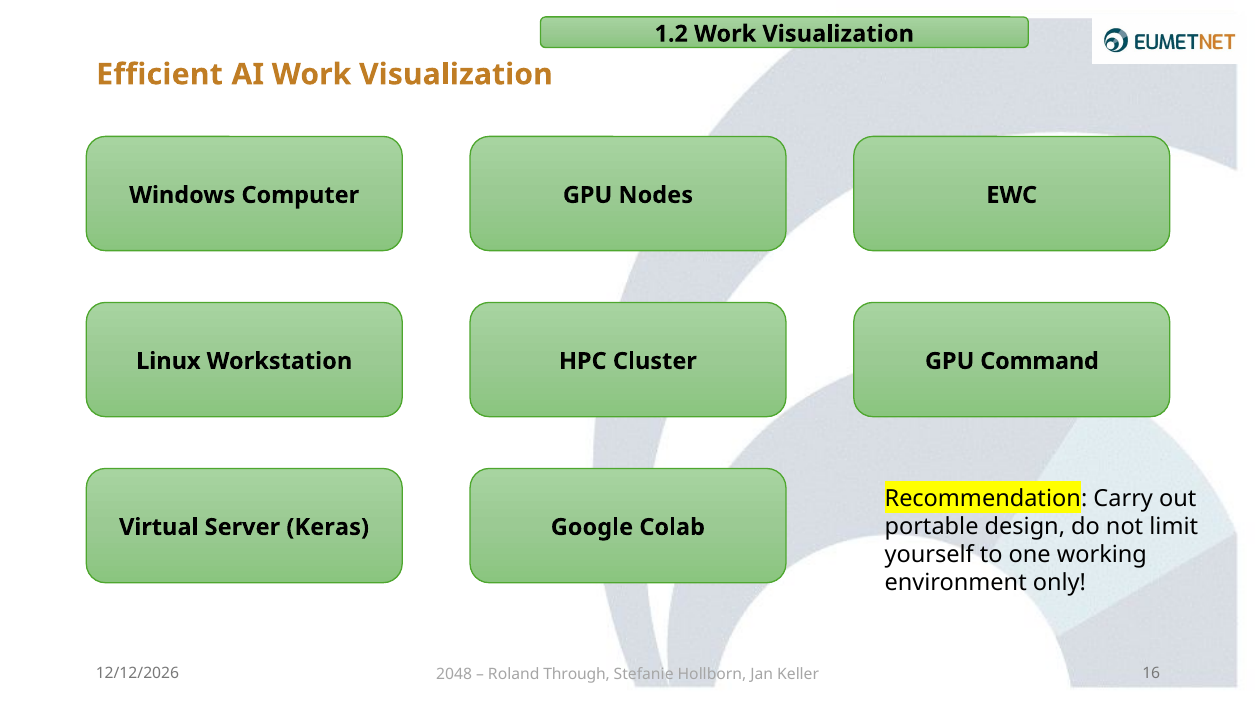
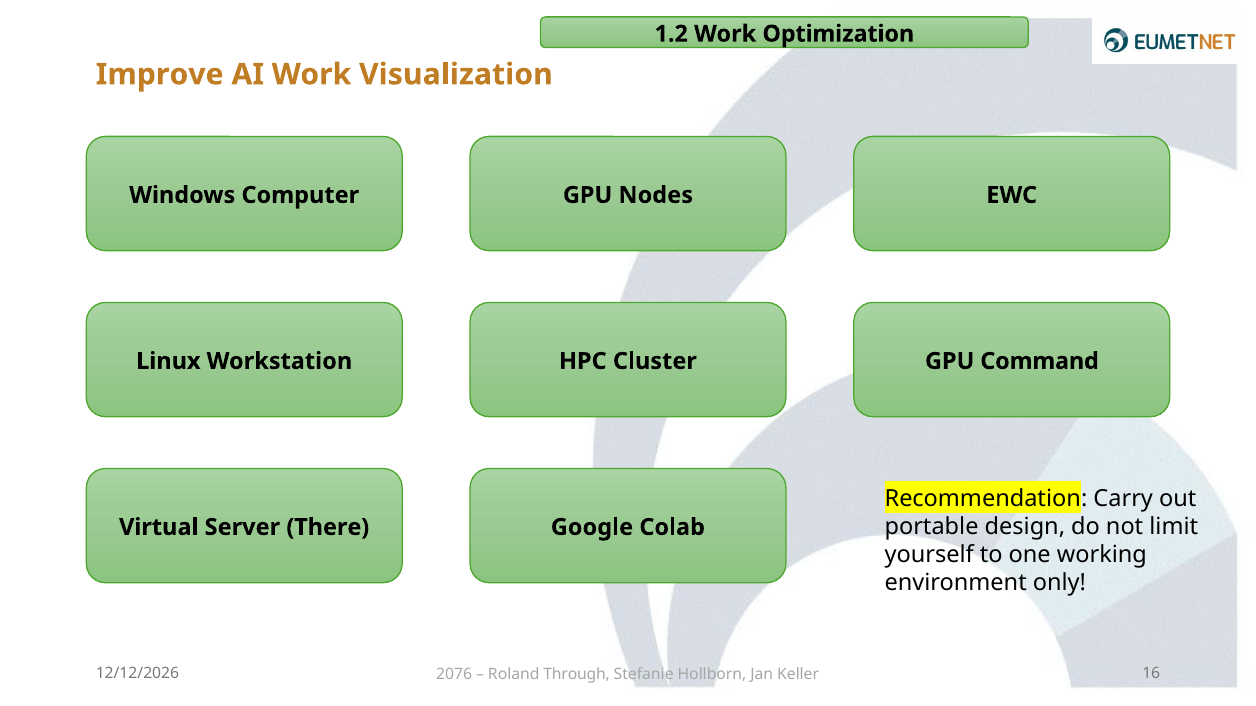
1.2 Work Visualization: Visualization -> Optimization
Efficient: Efficient -> Improve
Keras: Keras -> There
2048: 2048 -> 2076
